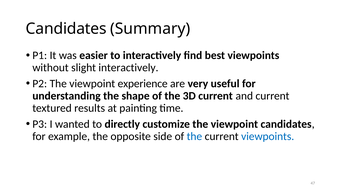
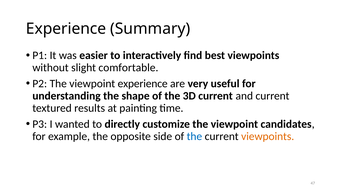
Candidates at (66, 29): Candidates -> Experience
slight interactively: interactively -> comfortable
viewpoints at (268, 136) colour: blue -> orange
